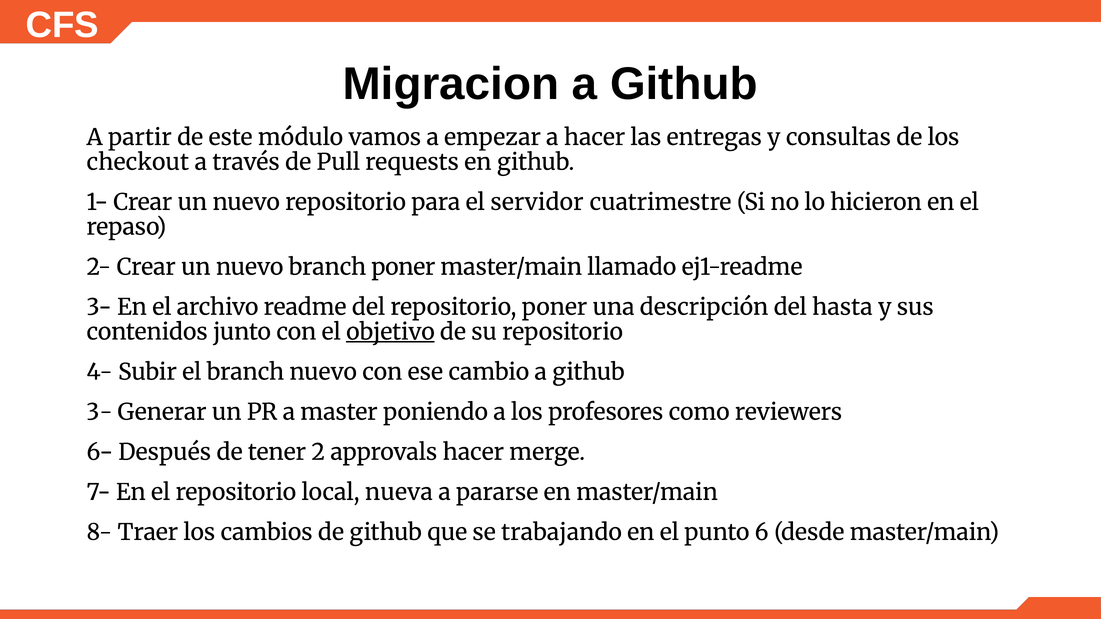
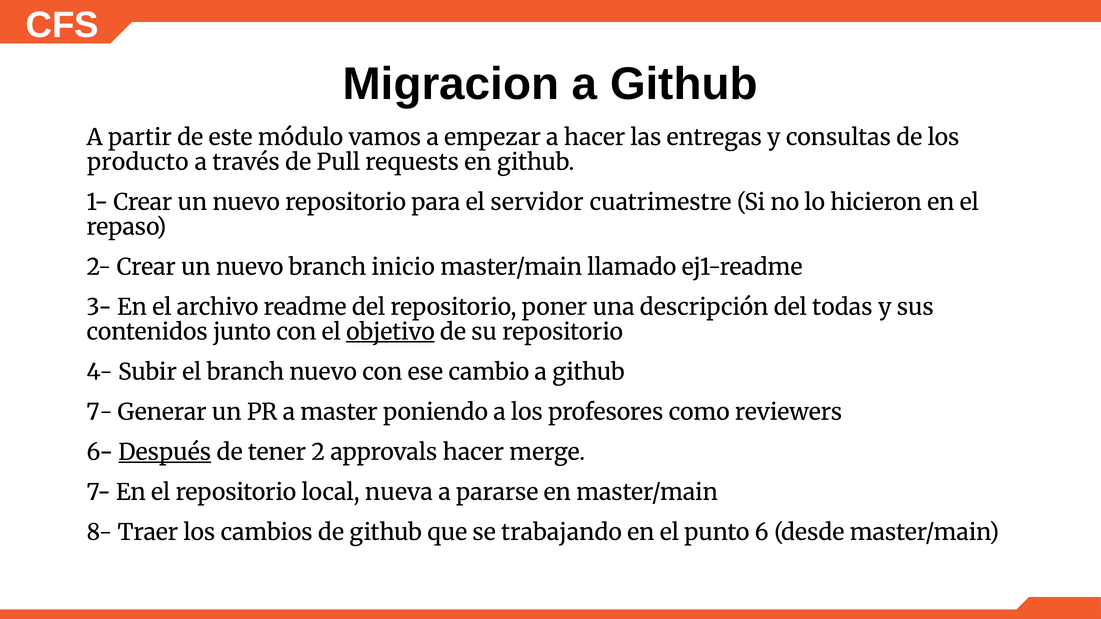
checkout: checkout -> producto
branch poner: poner -> inicio
hasta: hasta -> todas
3- at (99, 412): 3- -> 7-
Después underline: none -> present
